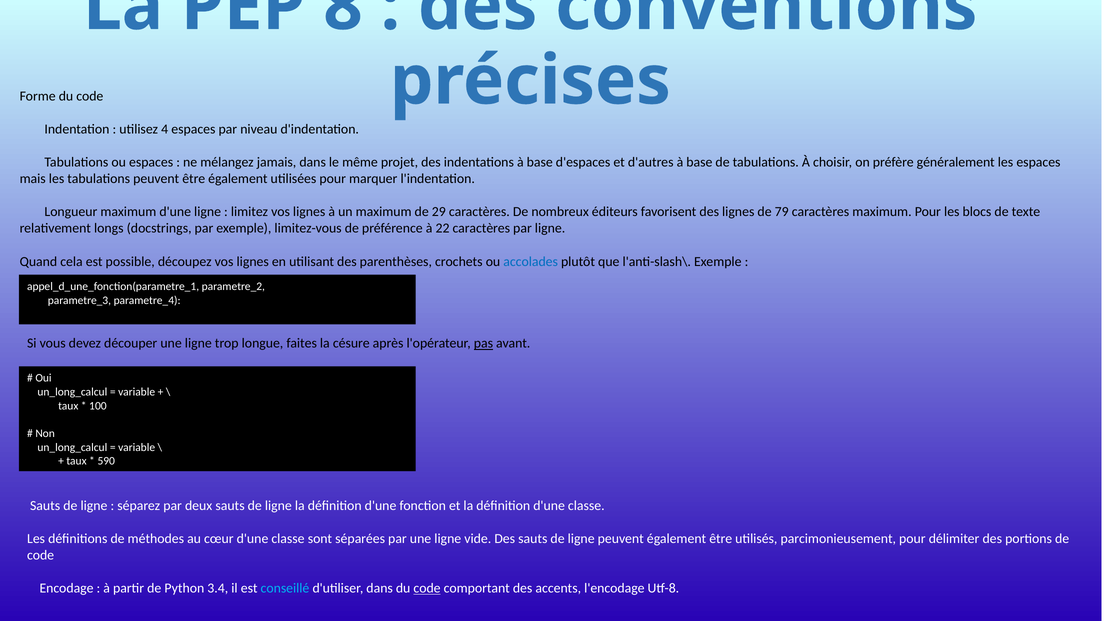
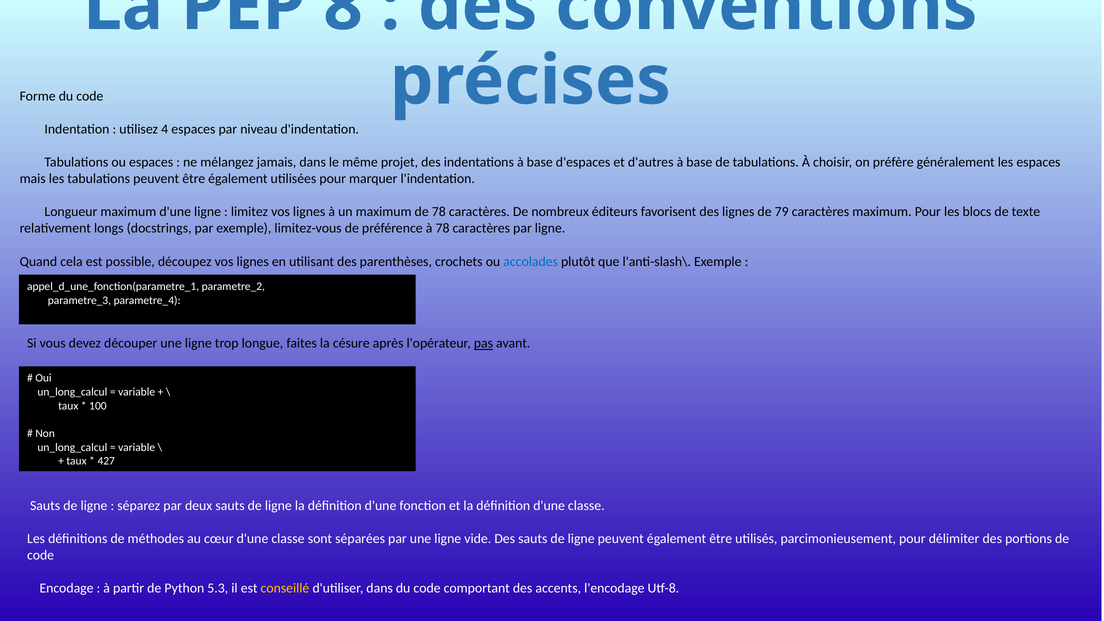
de 29: 29 -> 78
à 22: 22 -> 78
590: 590 -> 427
3.4: 3.4 -> 5.3
conseillé colour: light blue -> yellow
code at (427, 588) underline: present -> none
